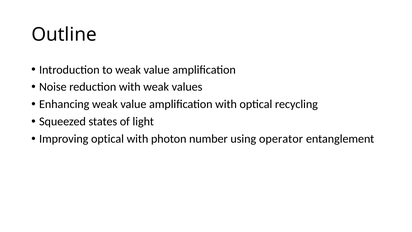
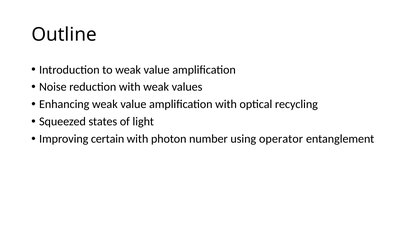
Improving optical: optical -> certain
